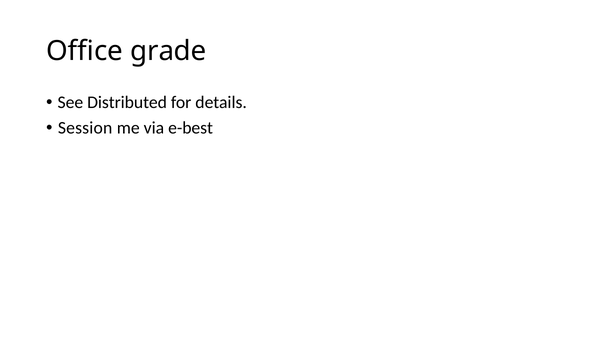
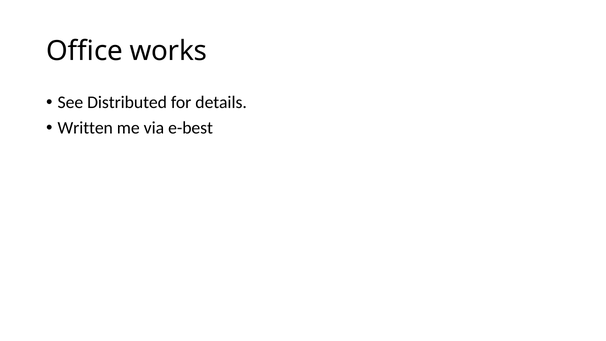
grade: grade -> works
Session: Session -> Written
